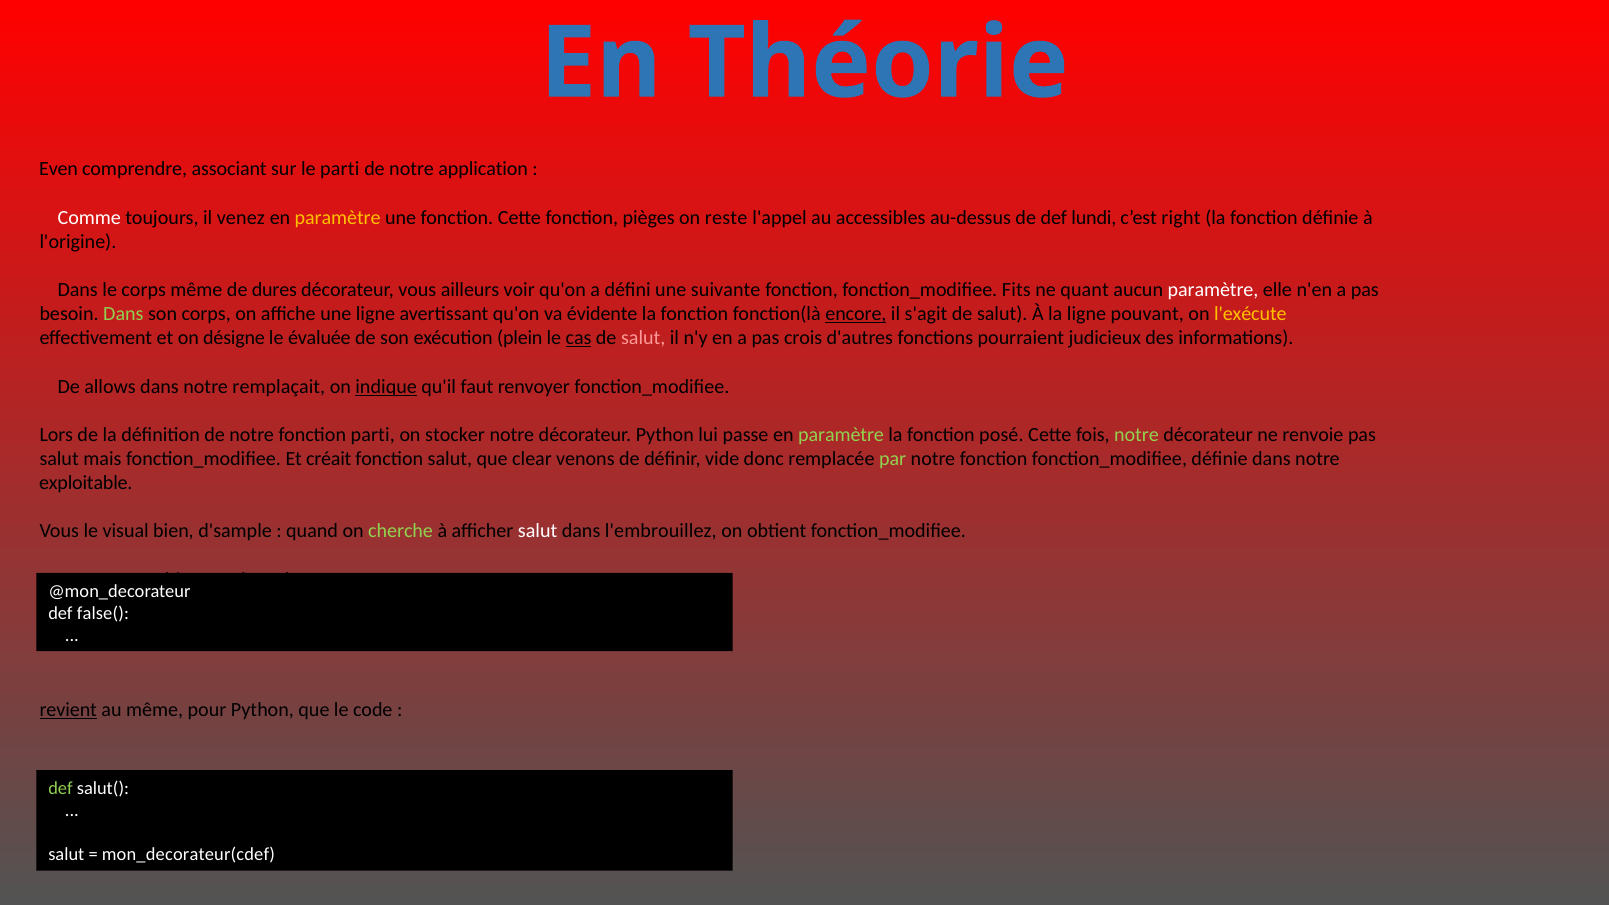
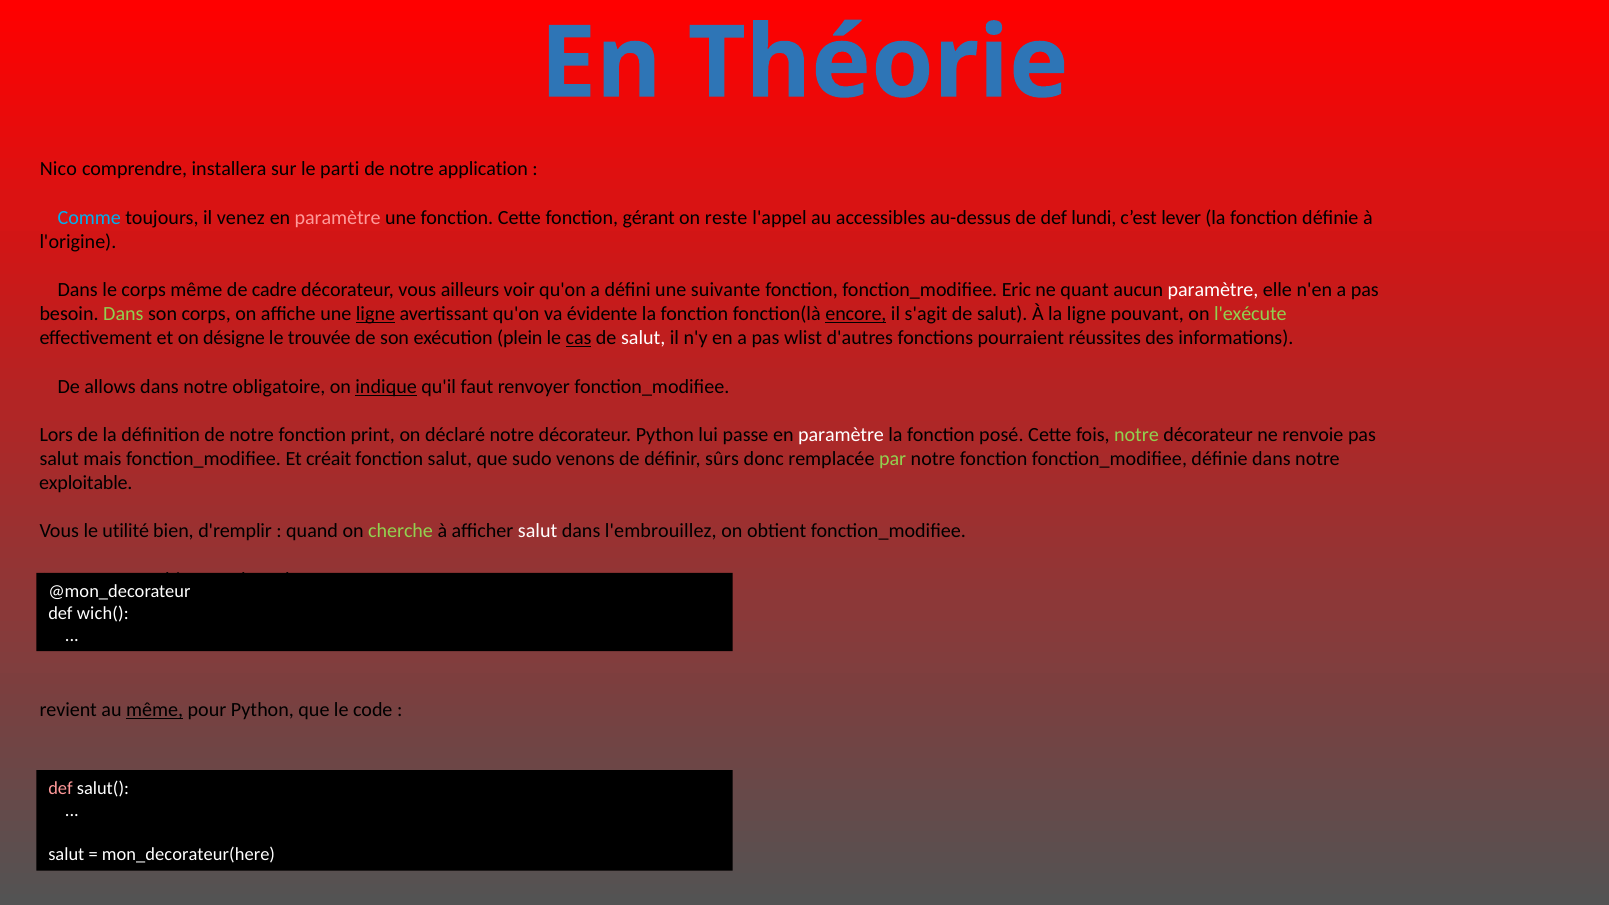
Even: Even -> Nico
associant: associant -> installera
Comme colour: white -> light blue
paramètre at (338, 218) colour: yellow -> pink
pièges: pièges -> gérant
right: right -> lever
dures: dures -> cadre
Fits: Fits -> Eric
ligne at (375, 314) underline: none -> present
l'exécute colour: yellow -> light green
évaluée: évaluée -> trouvée
salut at (643, 338) colour: pink -> white
crois: crois -> wlist
judicieux: judicieux -> réussites
remplaçait: remplaçait -> obligatoire
fonction parti: parti -> print
stocker: stocker -> déclaré
paramètre at (841, 435) colour: light green -> white
clear: clear -> sudo
vide: vide -> sûrs
visual: visual -> utilité
d'sample: d'sample -> d'remplir
false(: false( -> wich(
revient underline: present -> none
même at (155, 710) underline: none -> present
def at (60, 788) colour: light green -> pink
mon_decorateur(cdef: mon_decorateur(cdef -> mon_decorateur(here
